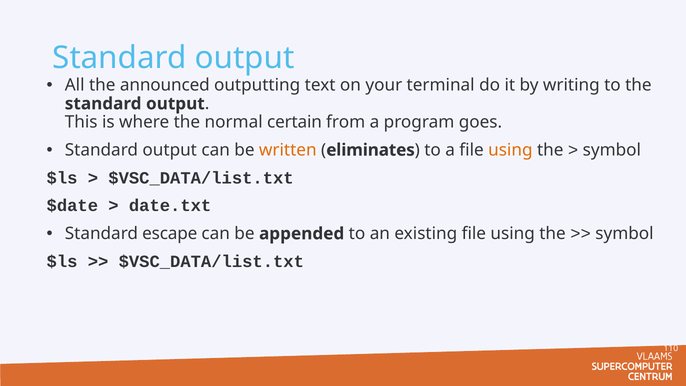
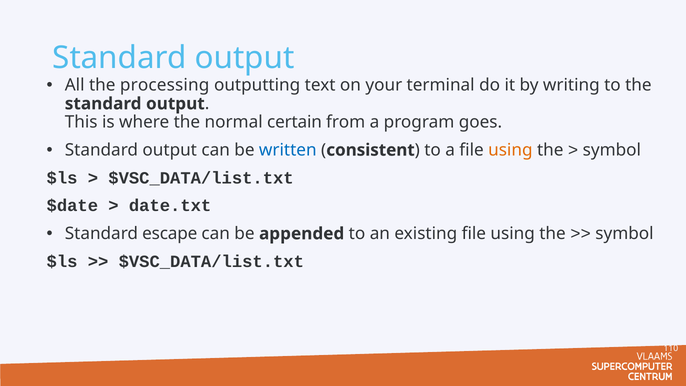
announced: announced -> processing
written colour: orange -> blue
eliminates: eliminates -> consistent
